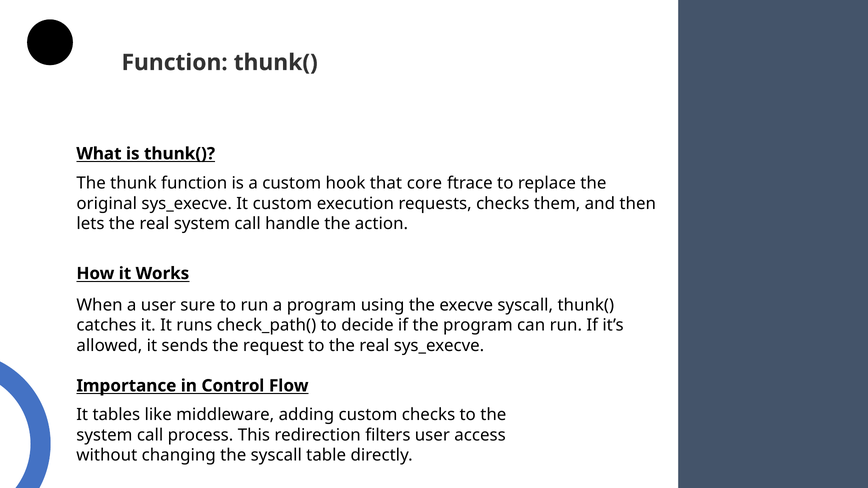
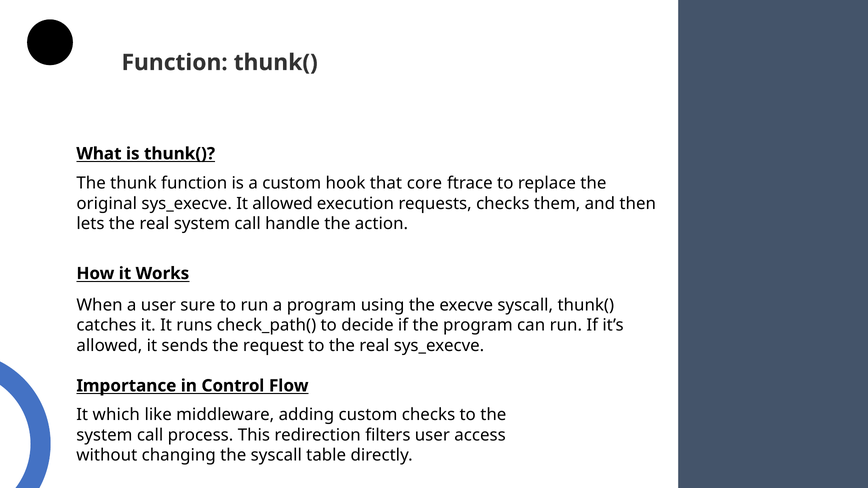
It custom: custom -> allowed
tables: tables -> which
